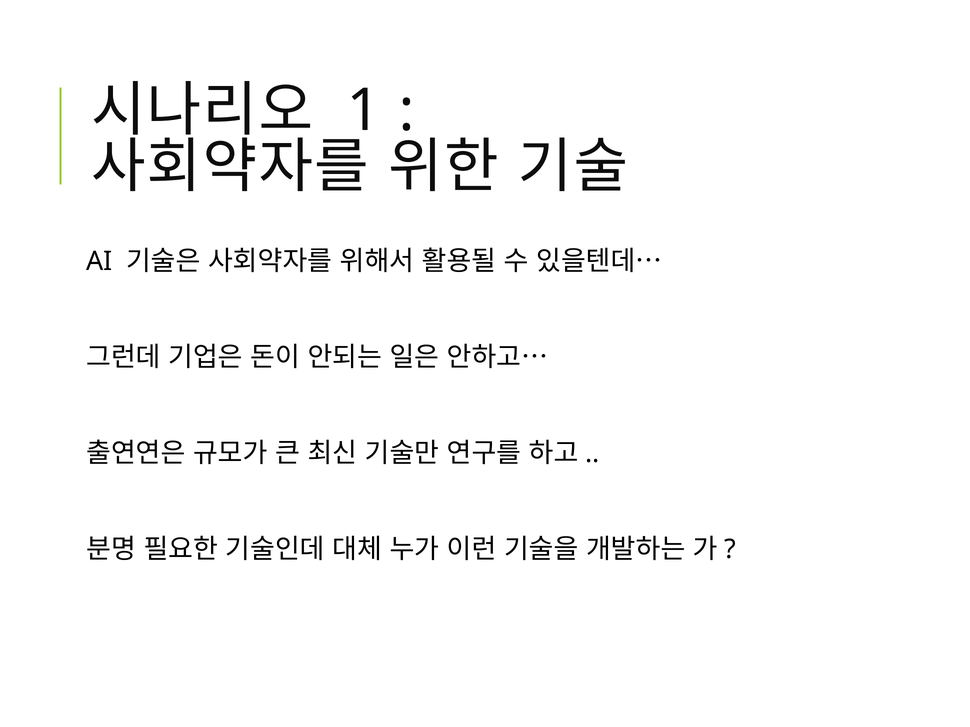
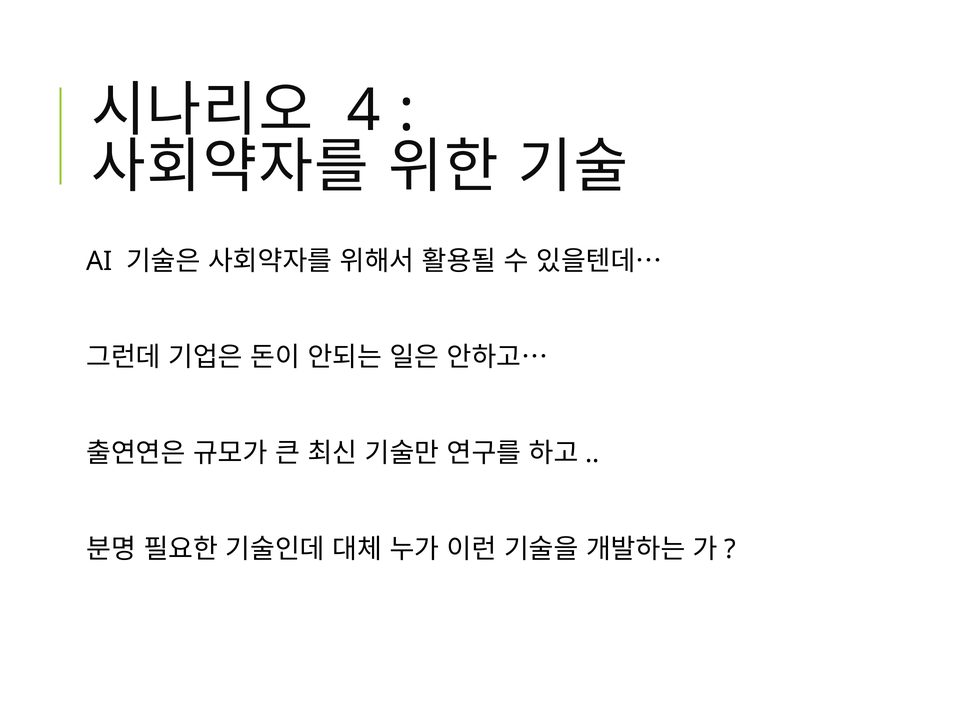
1: 1 -> 4
